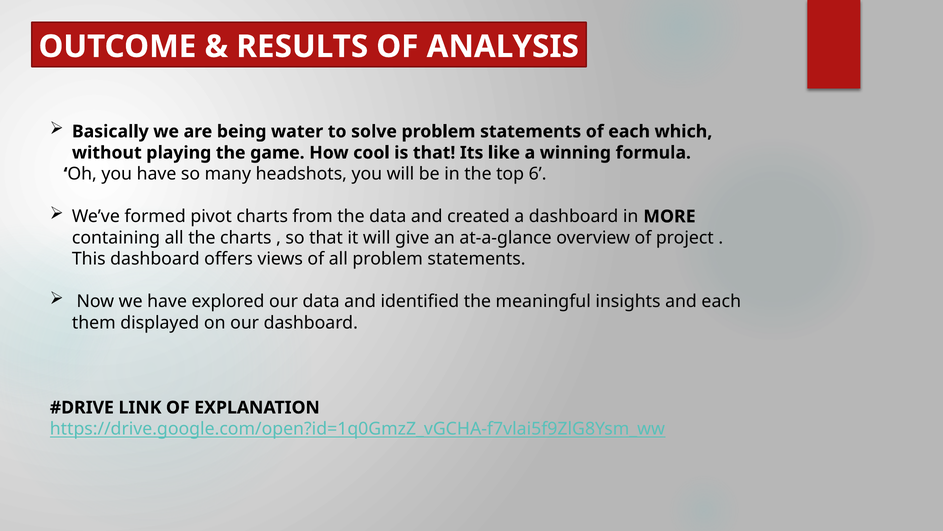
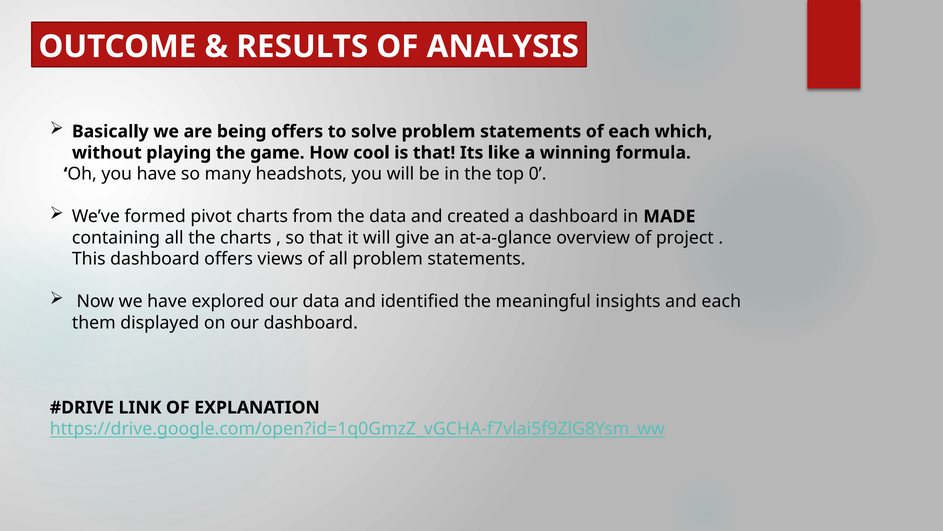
being water: water -> offers
6: 6 -> 0
MORE: MORE -> MADE
